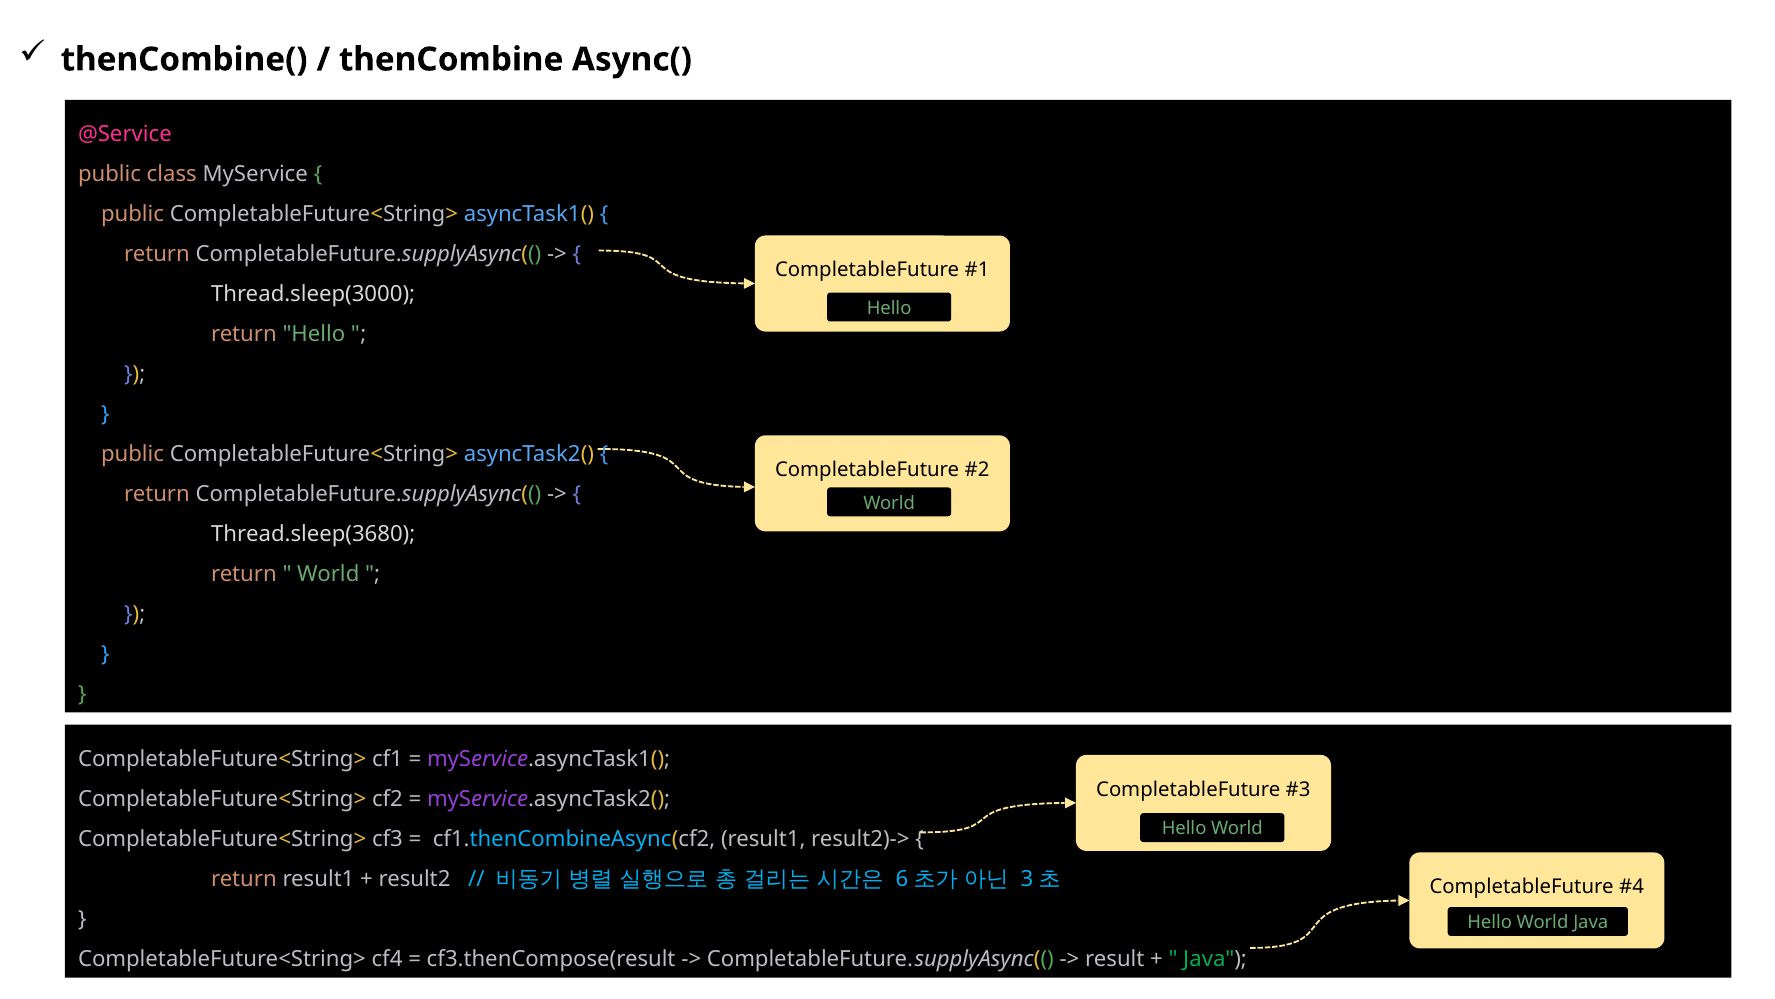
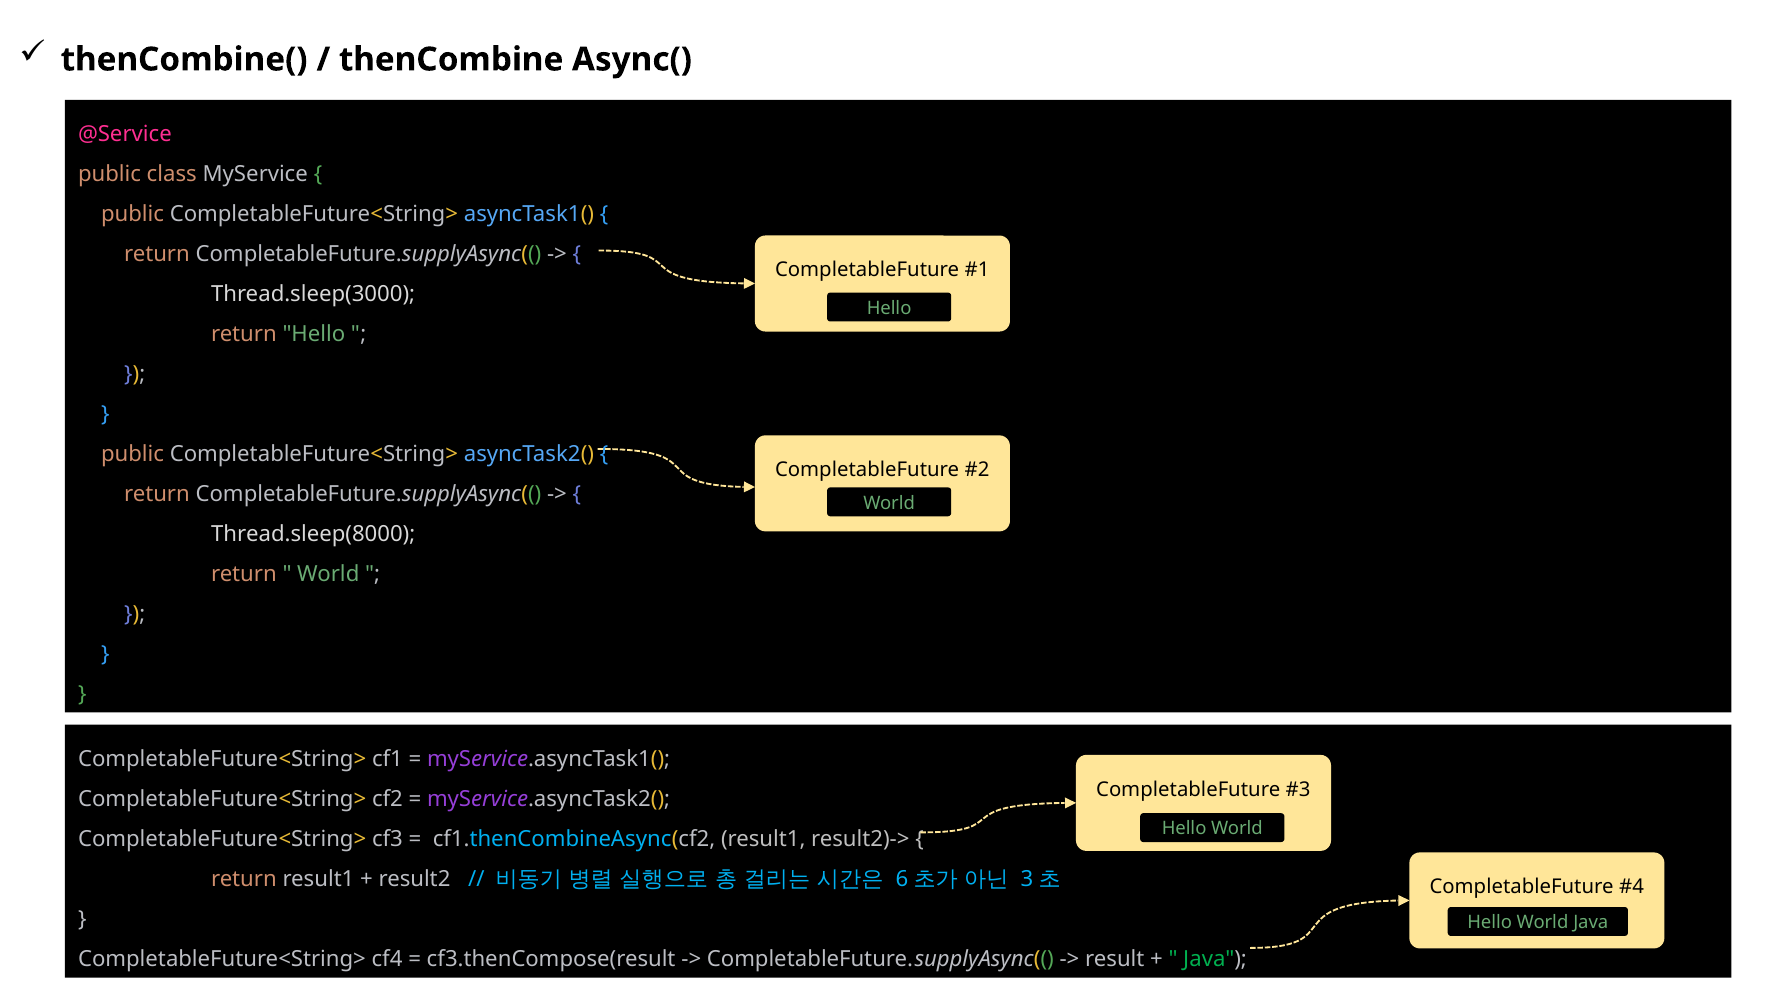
Thread.sleep(3680: Thread.sleep(3680 -> Thread.sleep(8000
